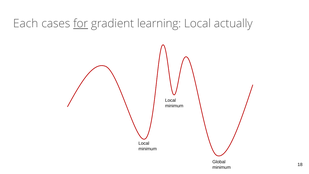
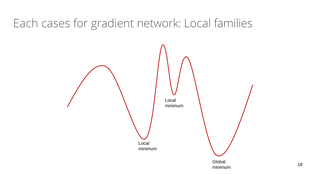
for underline: present -> none
learning: learning -> network
actually: actually -> families
